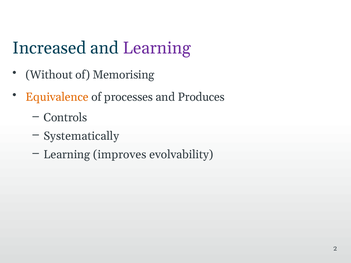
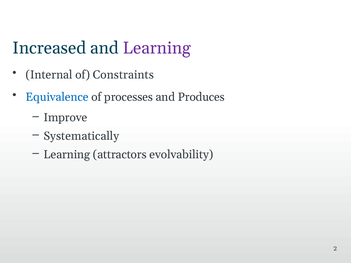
Without: Without -> Internal
Memorising: Memorising -> Constraints
Equivalence colour: orange -> blue
Controls: Controls -> Improve
improves: improves -> attractors
